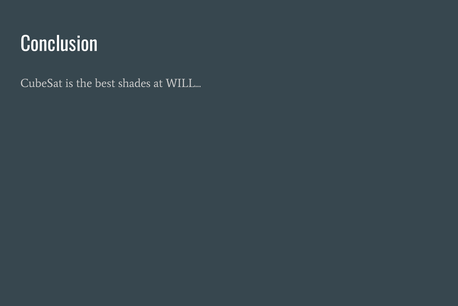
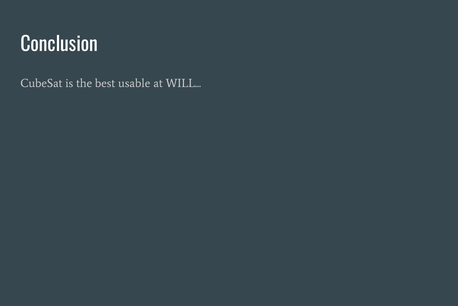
shades: shades -> usable
